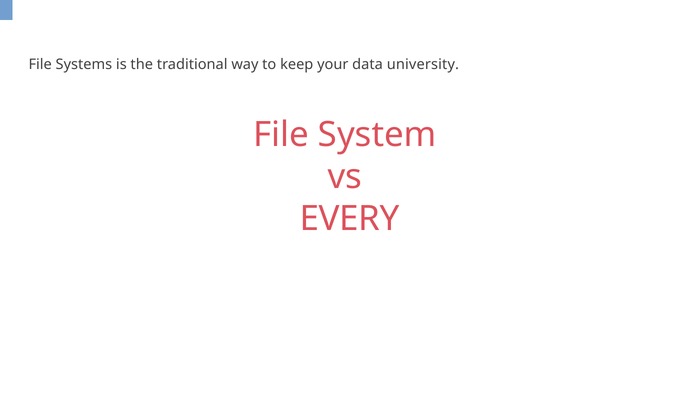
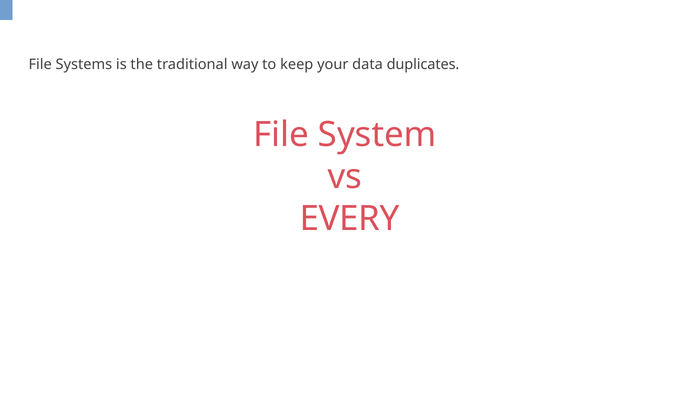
university: university -> duplicates
